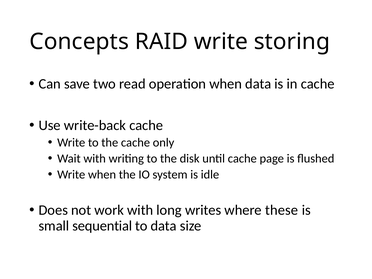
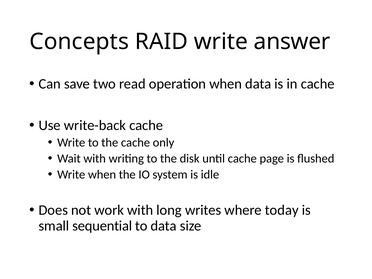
storing: storing -> answer
these: these -> today
